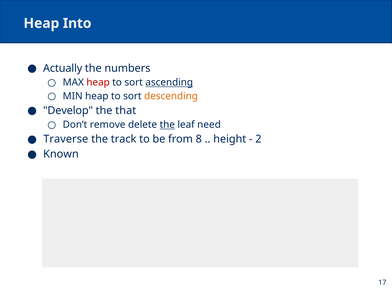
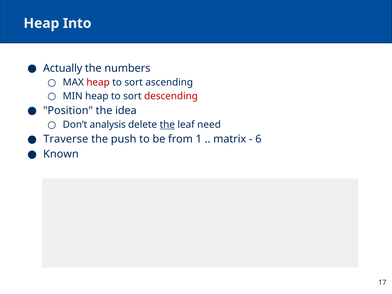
ascending underline: present -> none
descending colour: orange -> red
Develop: Develop -> Position
that: that -> idea
remove: remove -> analysis
track: track -> push
from 8: 8 -> 1
height: height -> matrix
2: 2 -> 6
